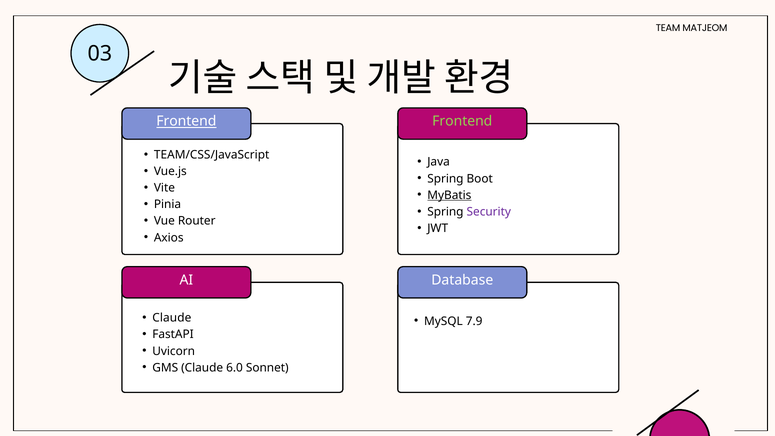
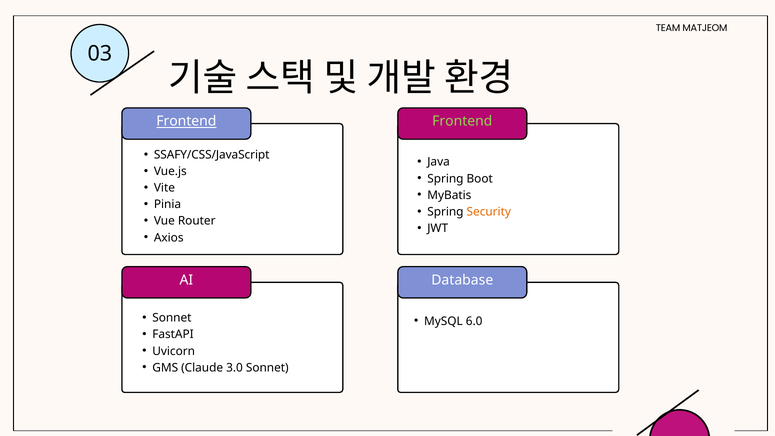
TEAM/CSS/JavaScript: TEAM/CSS/JavaScript -> SSAFY/CSS/JavaScript
MyBatis underline: present -> none
Security colour: purple -> orange
Claude at (172, 318): Claude -> Sonnet
7.9: 7.9 -> 6.0
6.0: 6.0 -> 3.0
